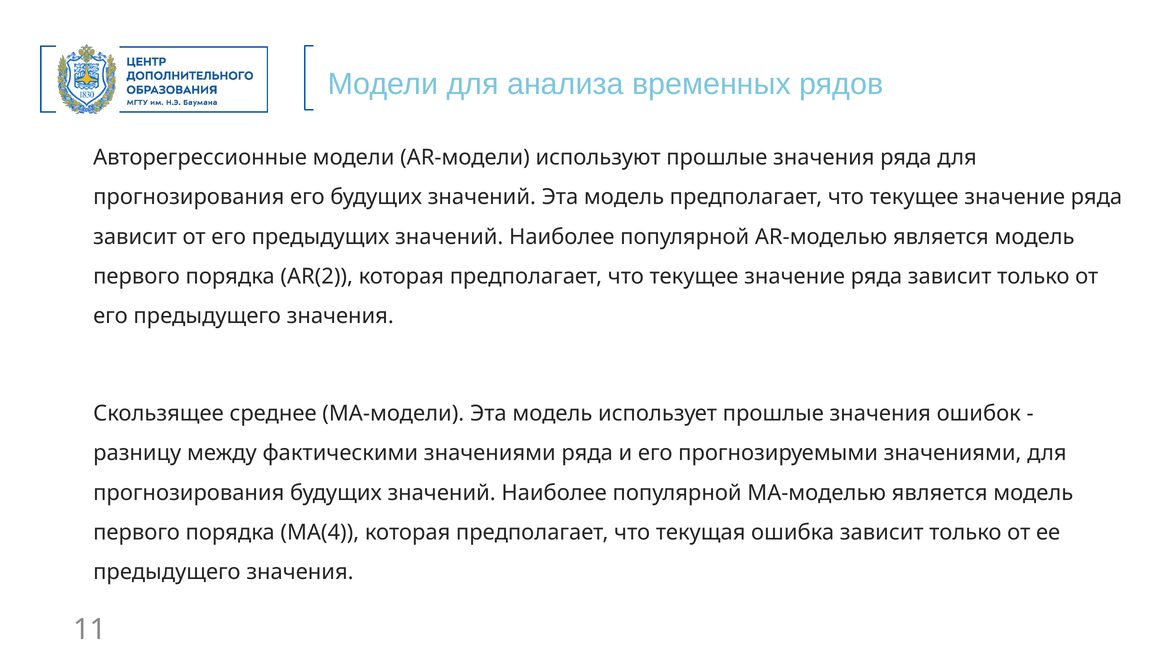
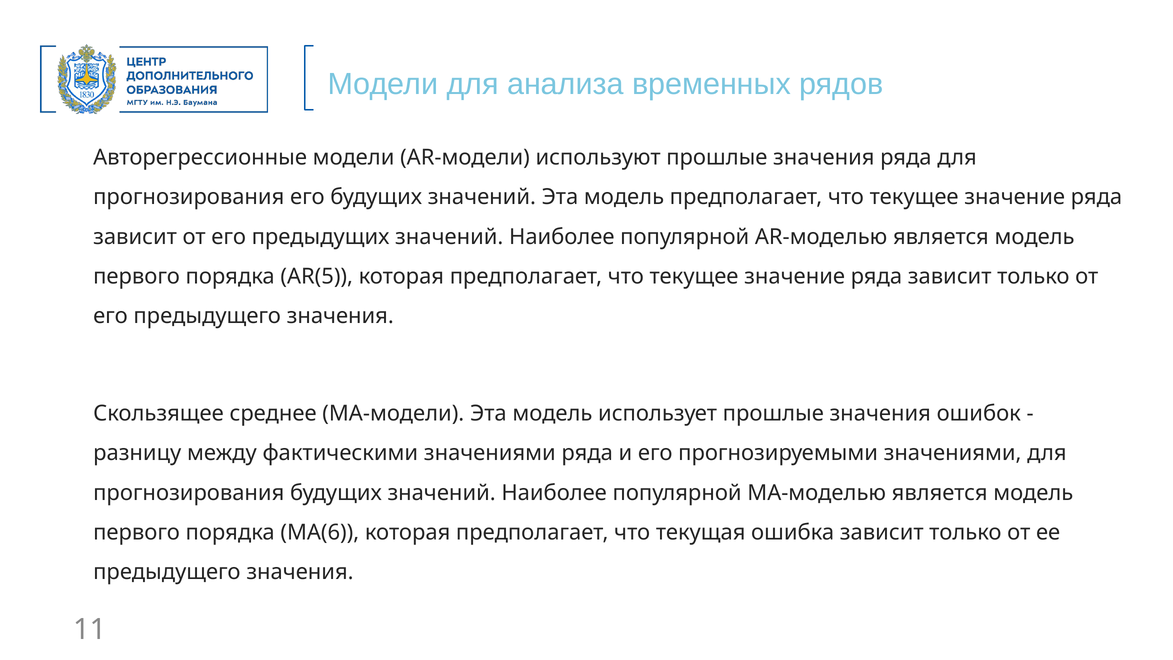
AR(2: AR(2 -> AR(5
MA(4: MA(4 -> MA(6
